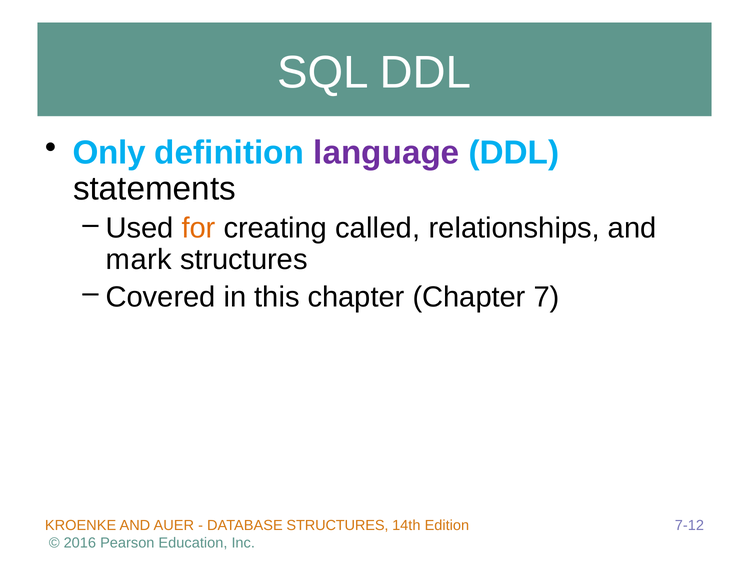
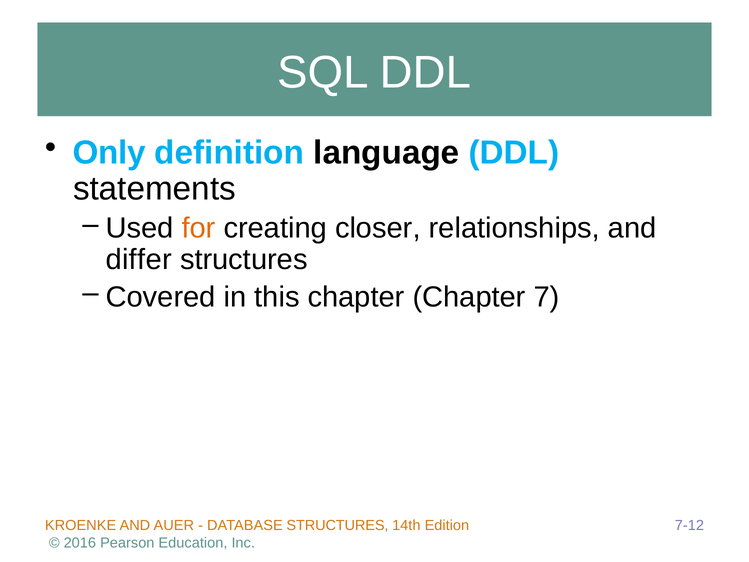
language colour: purple -> black
called: called -> closer
mark: mark -> differ
